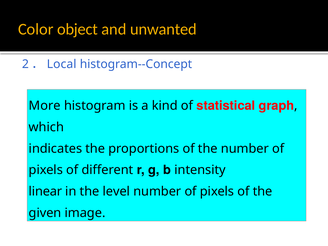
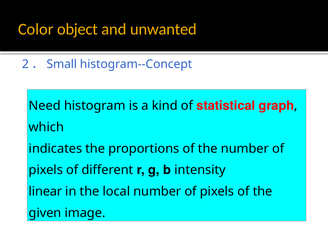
Local: Local -> Small
More: More -> Need
level: level -> local
